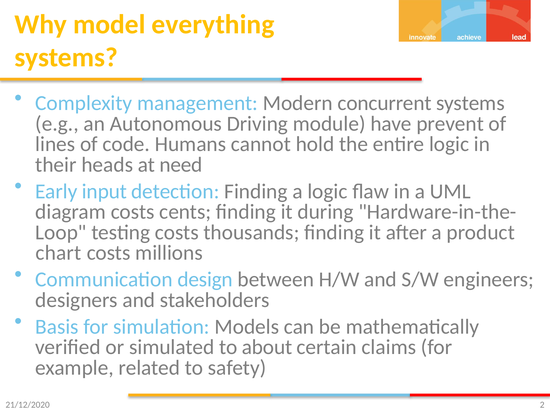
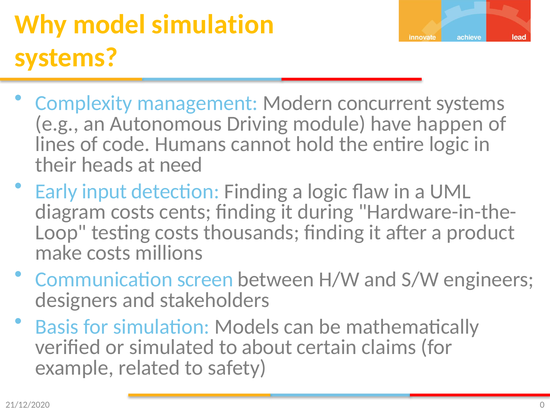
model everything: everything -> simulation
prevent: prevent -> happen
chart: chart -> make
design: design -> screen
2: 2 -> 0
